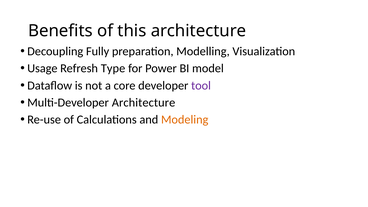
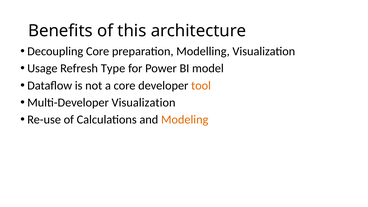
Decoupling Fully: Fully -> Core
tool colour: purple -> orange
Multi-Developer Architecture: Architecture -> Visualization
